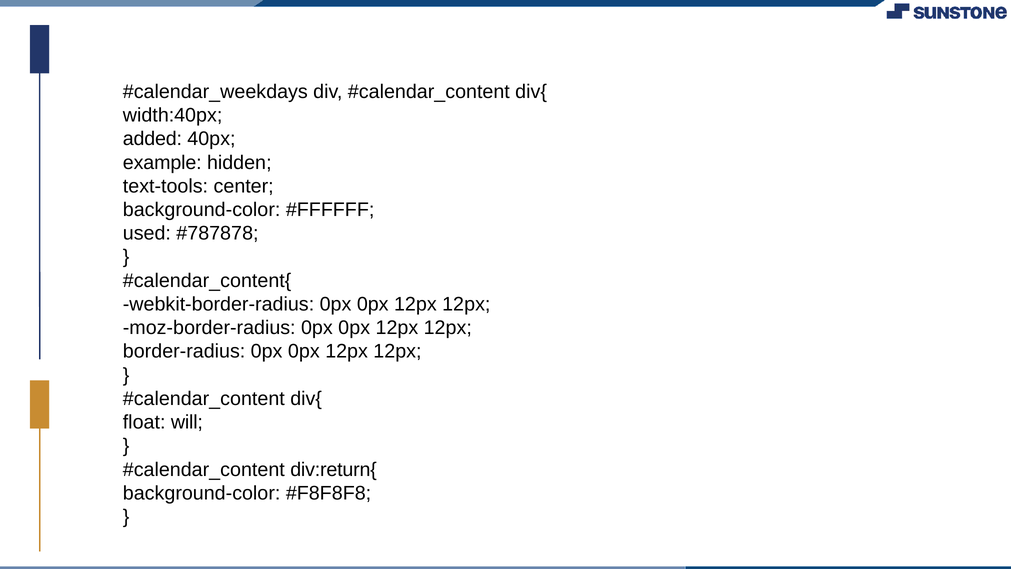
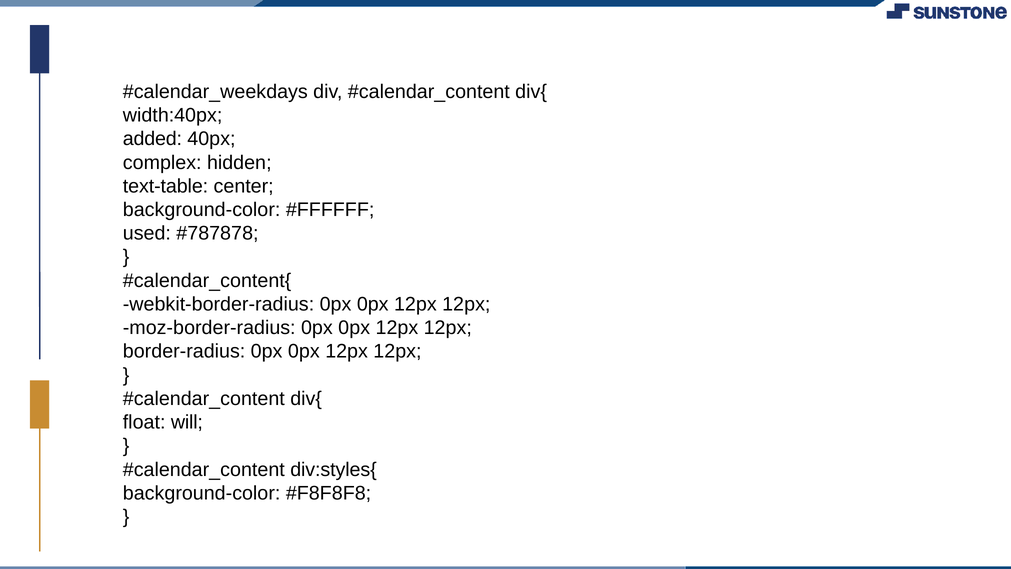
example: example -> complex
text-tools: text-tools -> text-table
div:return{: div:return{ -> div:styles{
